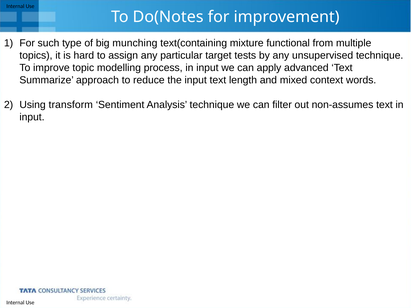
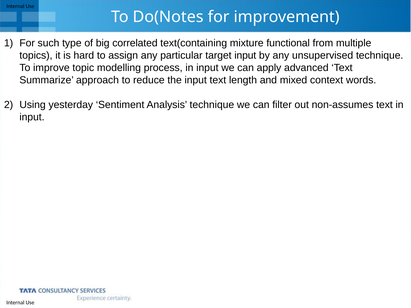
munching: munching -> correlated
target tests: tests -> input
transform: transform -> yesterday
